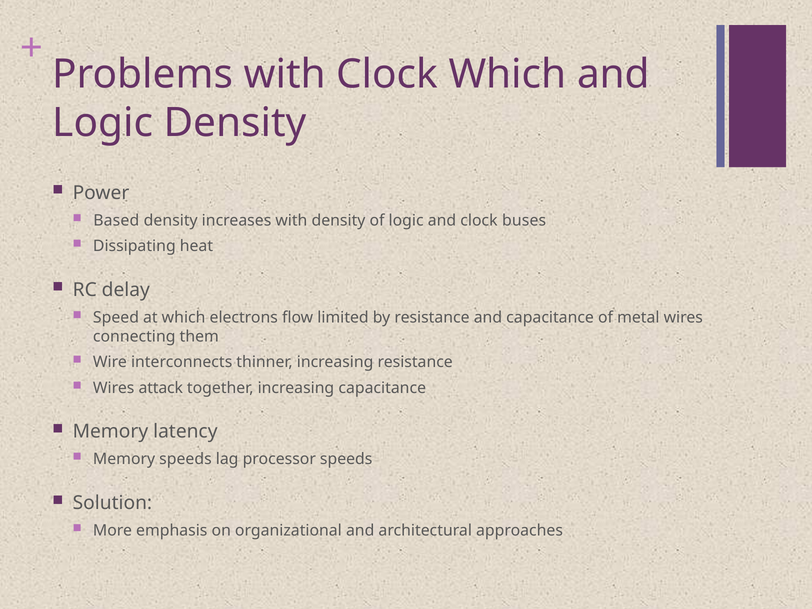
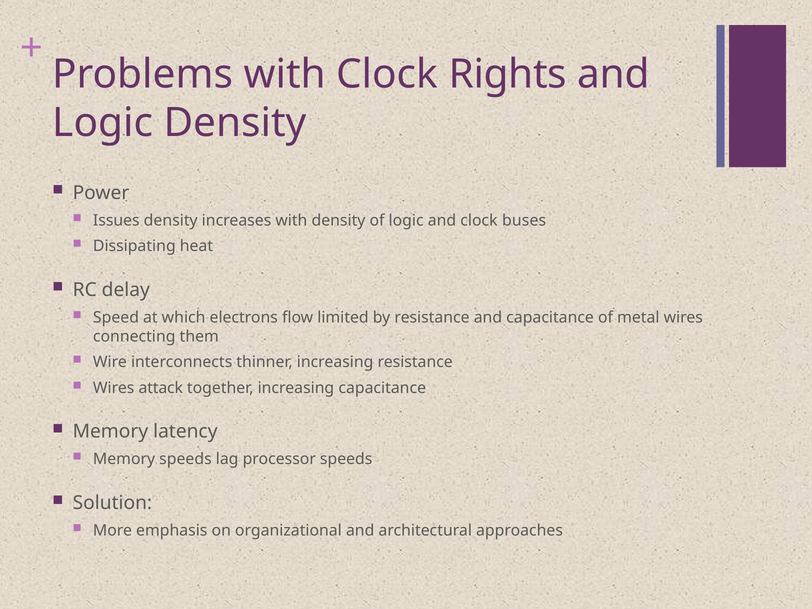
Clock Which: Which -> Rights
Based: Based -> Issues
